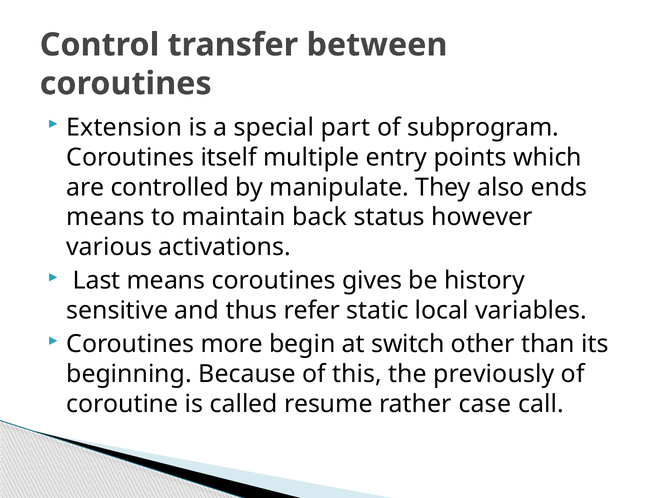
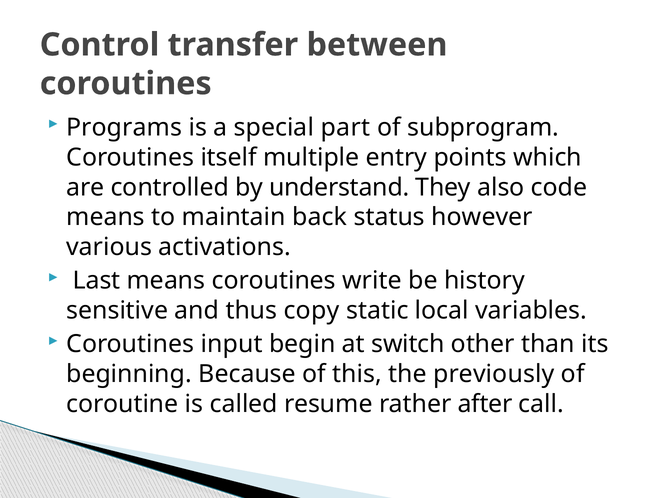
Extension: Extension -> Programs
manipulate: manipulate -> understand
ends: ends -> code
gives: gives -> write
refer: refer -> copy
more: more -> input
case: case -> after
